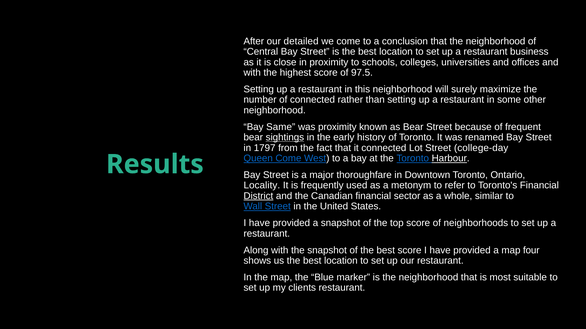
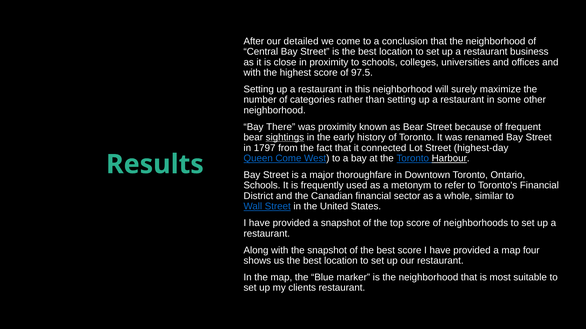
of connected: connected -> categories
Same: Same -> There
college-day: college-day -> highest-day
Locality at (262, 186): Locality -> Schools
District underline: present -> none
